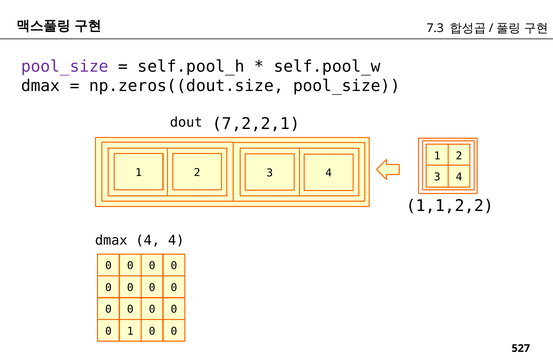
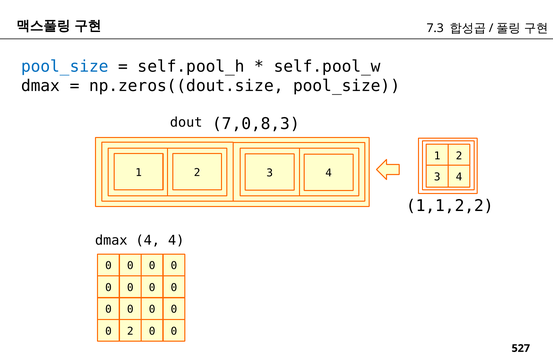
pool_size at (65, 66) colour: purple -> blue
7,2,2,1: 7,2,2,1 -> 7,0,8,3
0 1: 1 -> 2
